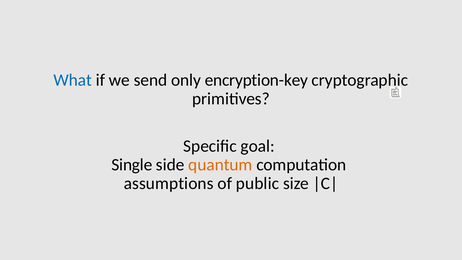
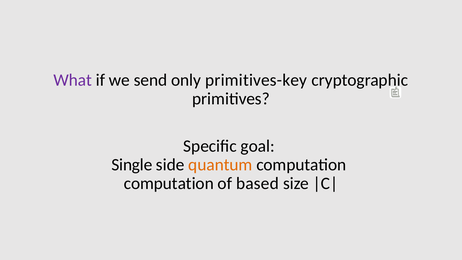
What colour: blue -> purple
encryption-key: encryption-key -> primitives-key
assumptions at (169, 183): assumptions -> computation
public: public -> based
